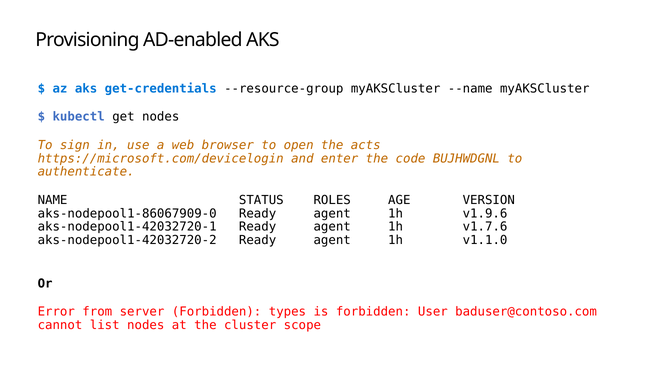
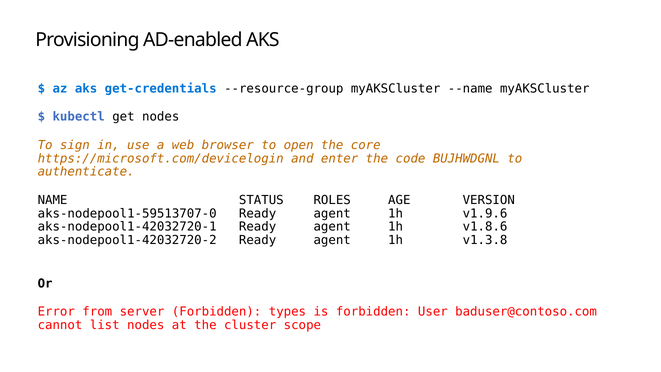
acts: acts -> core
aks-nodepool1-86067909-0: aks-nodepool1-86067909-0 -> aks-nodepool1-59513707-0
v1.7.6: v1.7.6 -> v1.8.6
v1.1.0: v1.1.0 -> v1.3.8
